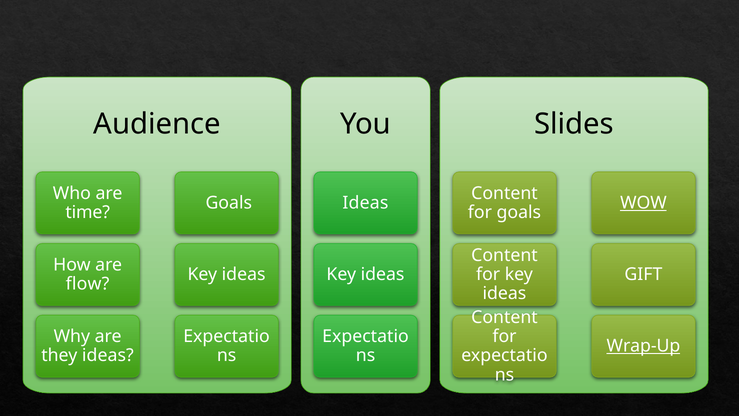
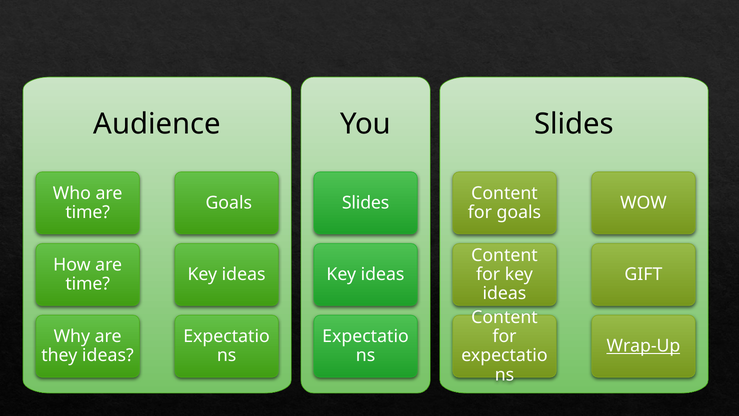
Ideas at (365, 203): Ideas -> Slides
WOW underline: present -> none
flow at (88, 284): flow -> time
